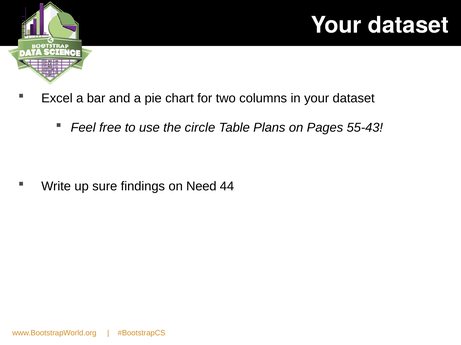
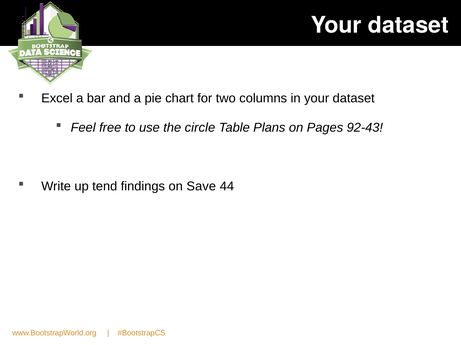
55-43: 55-43 -> 92-43
sure: sure -> tend
Need: Need -> Save
